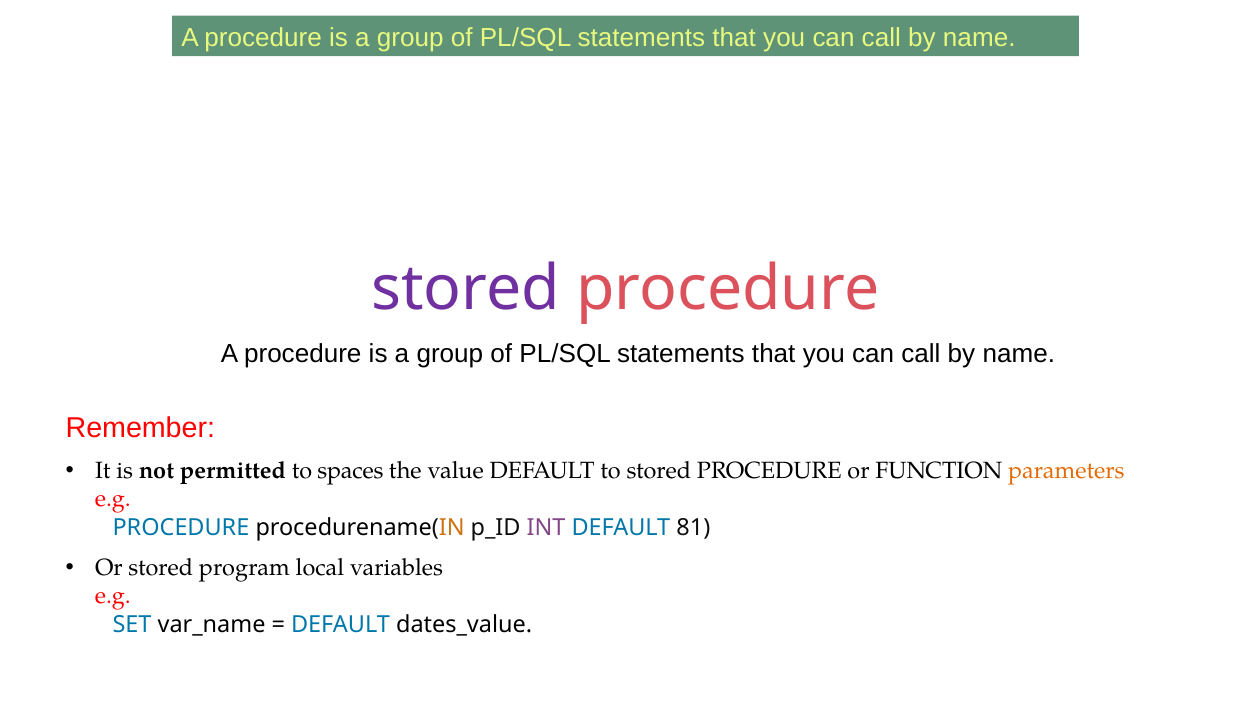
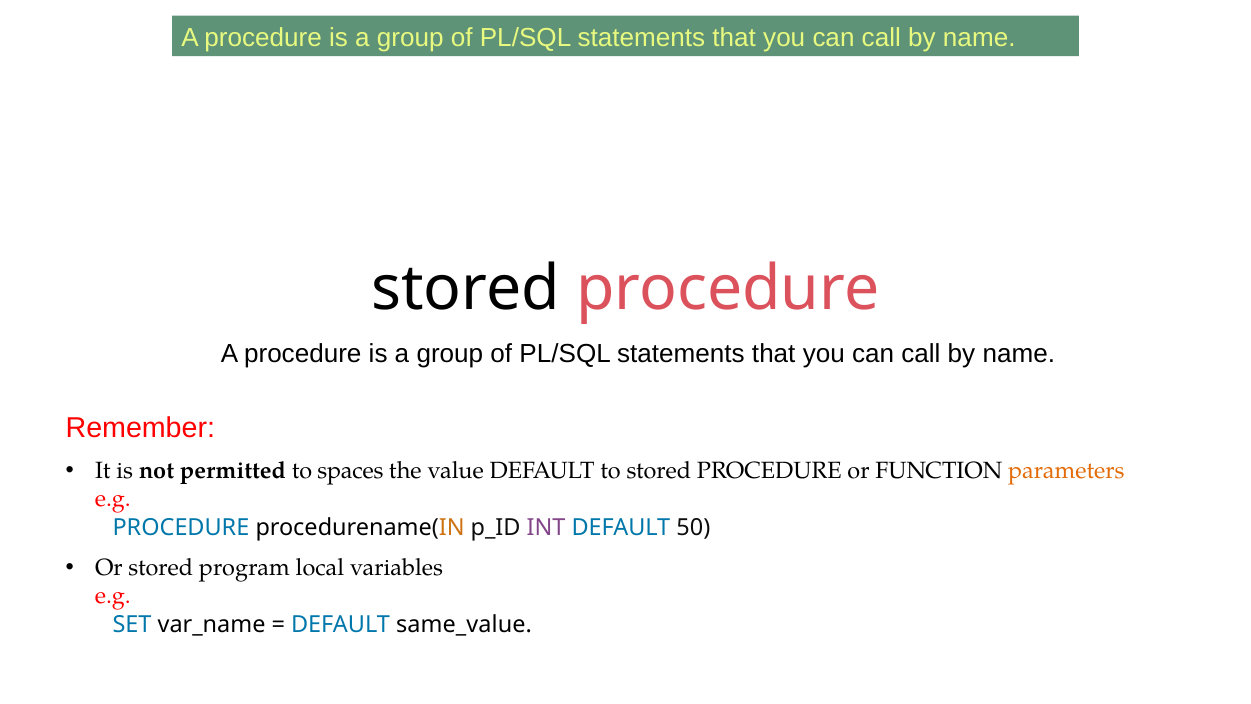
stored at (466, 289) colour: purple -> black
81: 81 -> 50
dates_value: dates_value -> same_value
